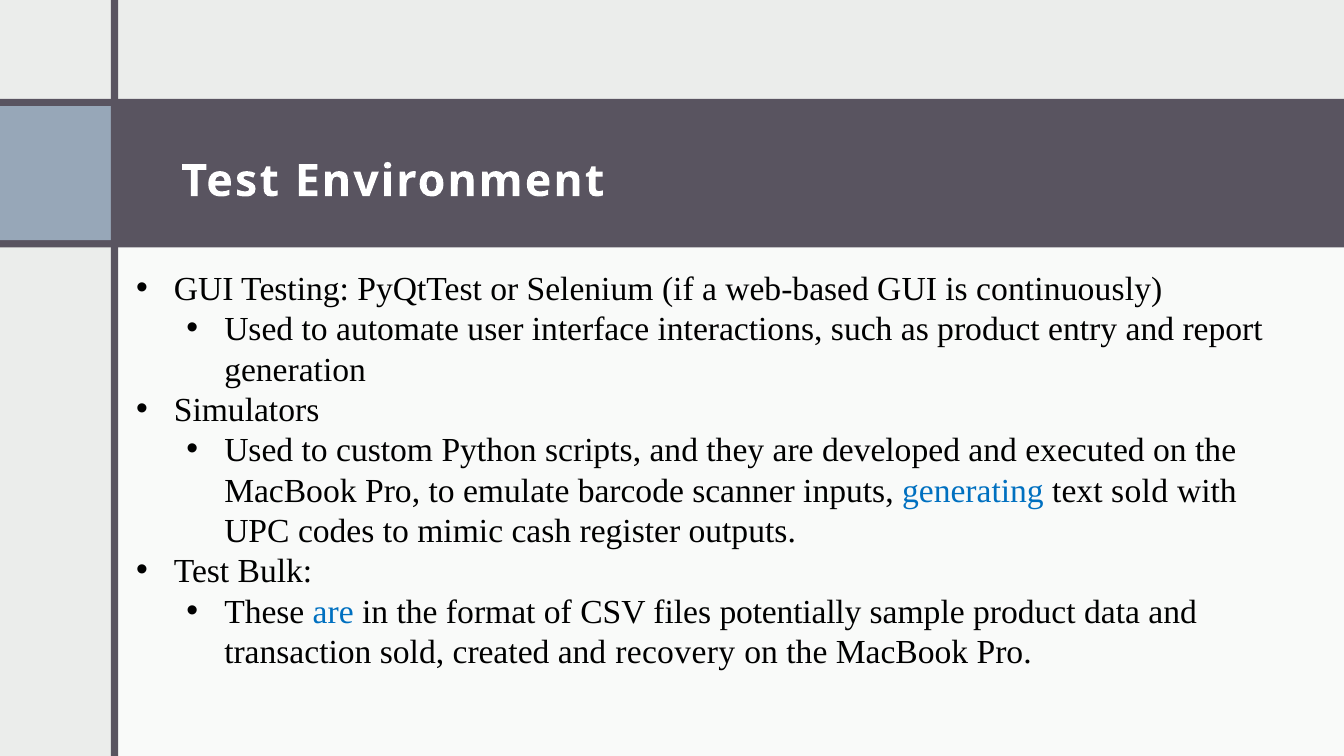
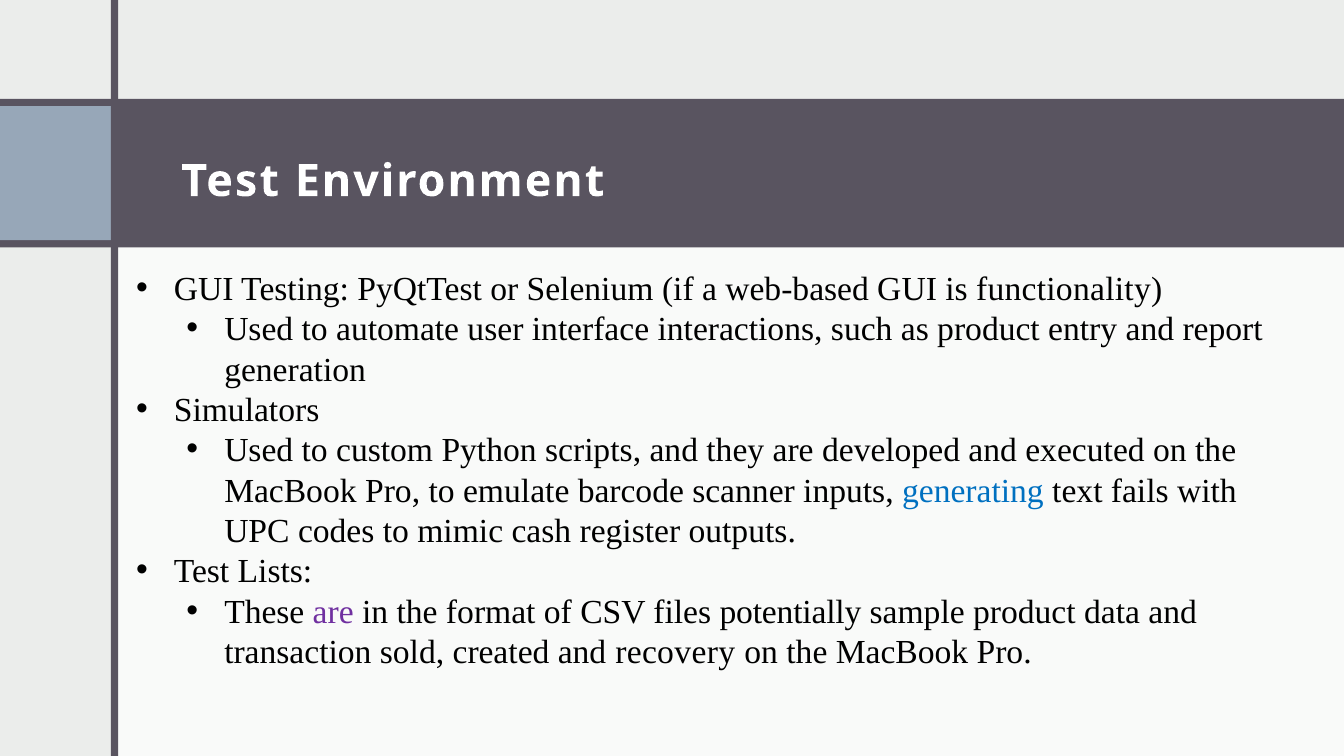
continuously: continuously -> functionality
text sold: sold -> fails
Bulk: Bulk -> Lists
are at (333, 612) colour: blue -> purple
